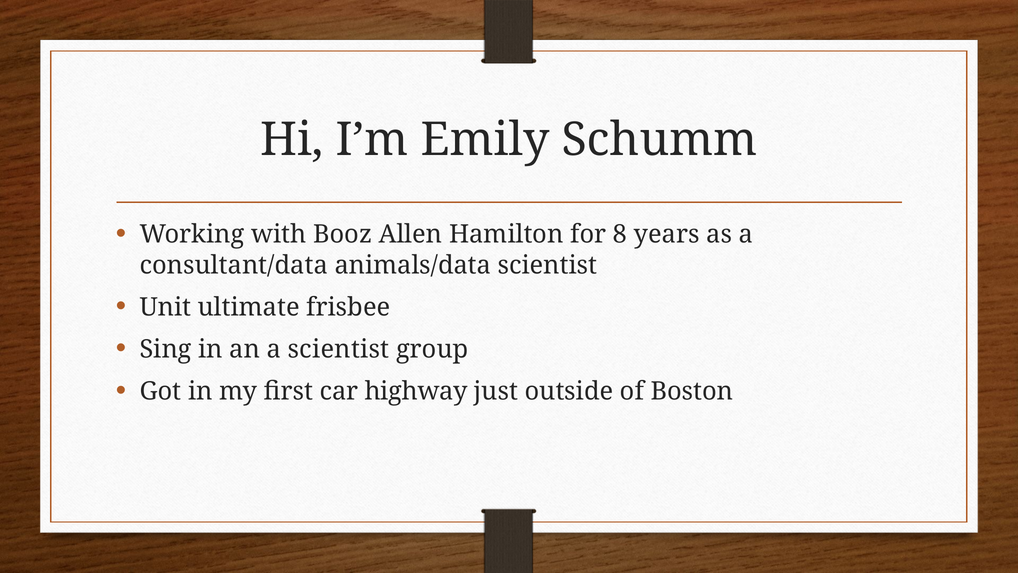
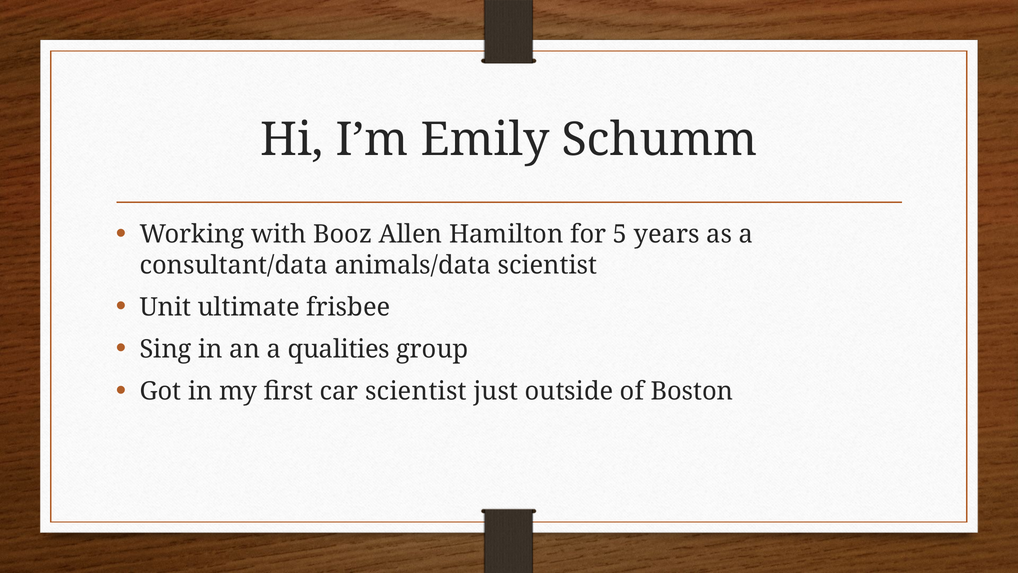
8: 8 -> 5
a scientist: scientist -> qualities
car highway: highway -> scientist
